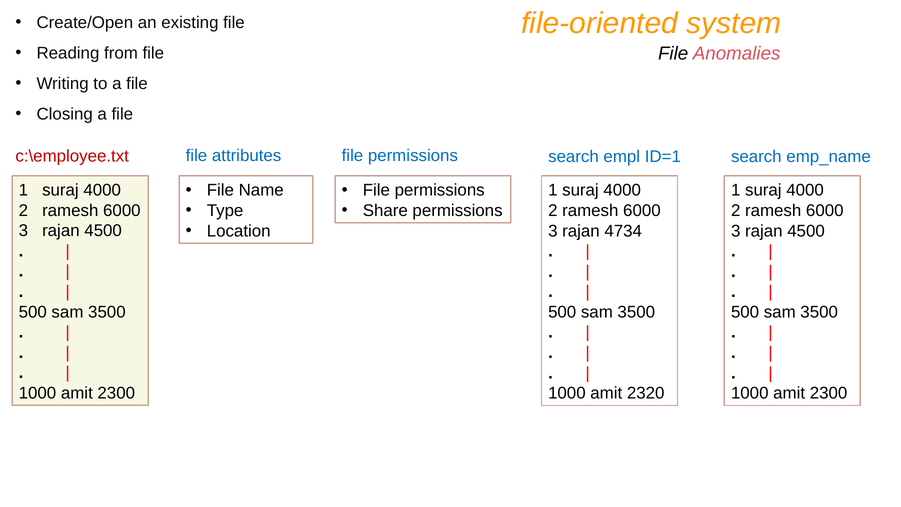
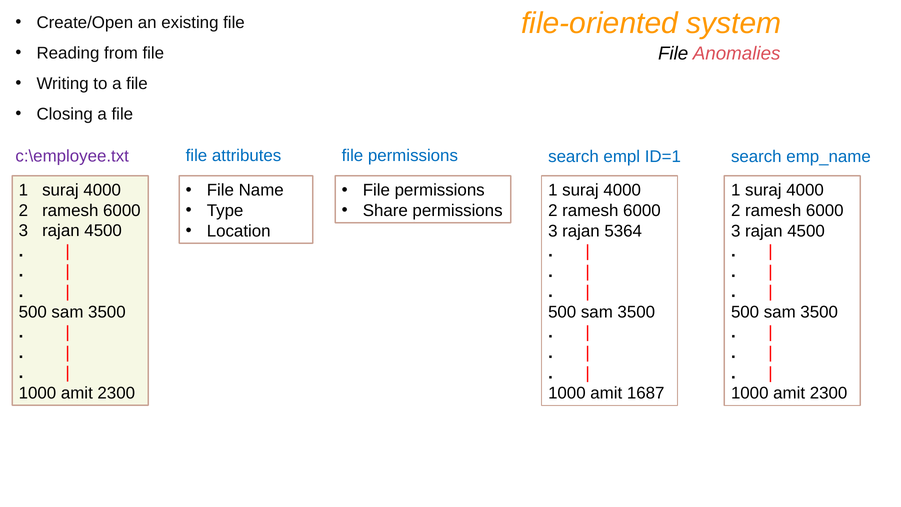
c:\employee.txt colour: red -> purple
4734: 4734 -> 5364
2320: 2320 -> 1687
